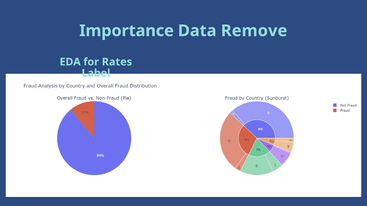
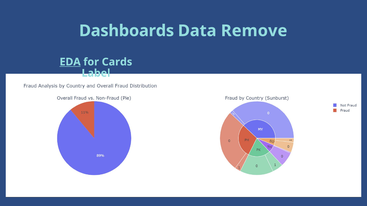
Importance: Importance -> Dashboards
EDA underline: none -> present
Rates: Rates -> Cards
